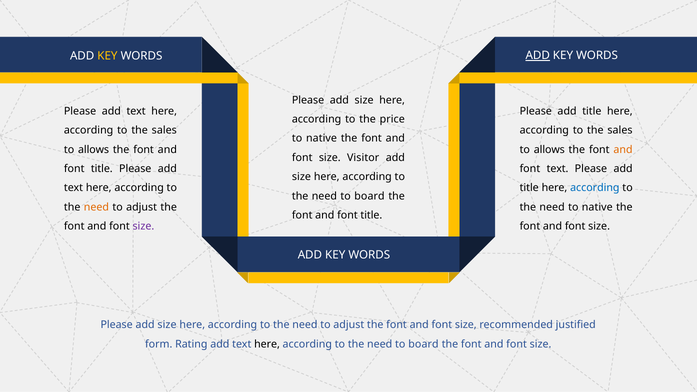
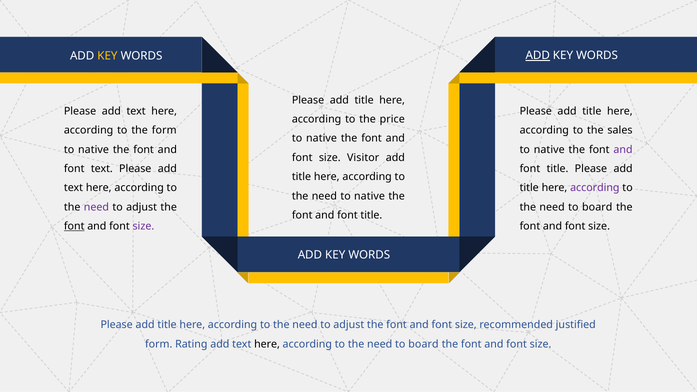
size at (364, 100): size -> title
sales at (164, 130): sales -> form
allows at (94, 150): allows -> native
allows at (549, 150): allows -> native
and at (623, 150) colour: orange -> purple
title at (102, 169): title -> text
text at (558, 169): text -> title
size at (301, 177): size -> title
according at (595, 188) colour: blue -> purple
board at (369, 196): board -> native
need at (96, 207) colour: orange -> purple
native at (597, 207): native -> board
font at (74, 226) underline: none -> present
size at (167, 325): size -> title
